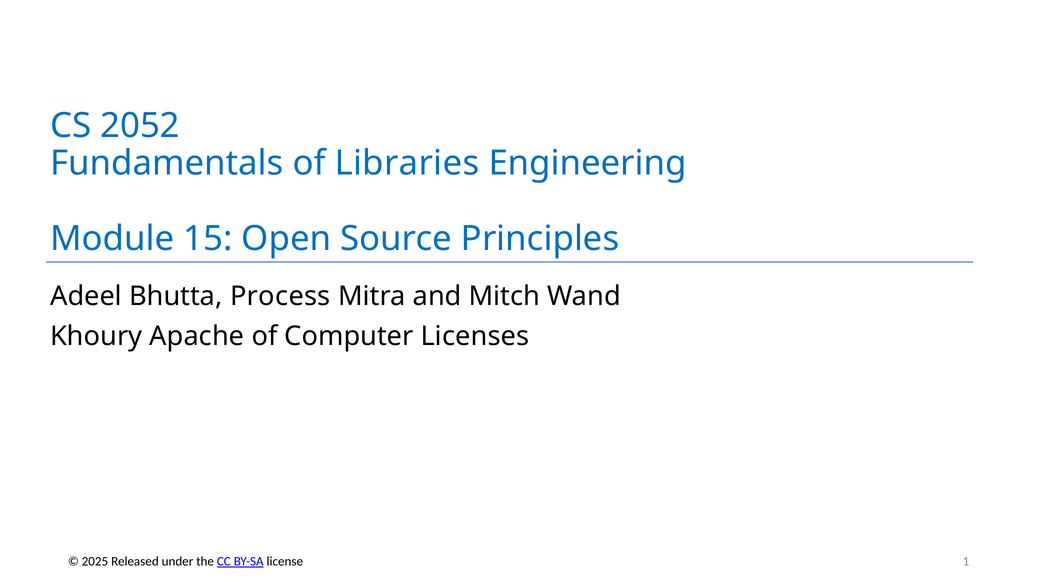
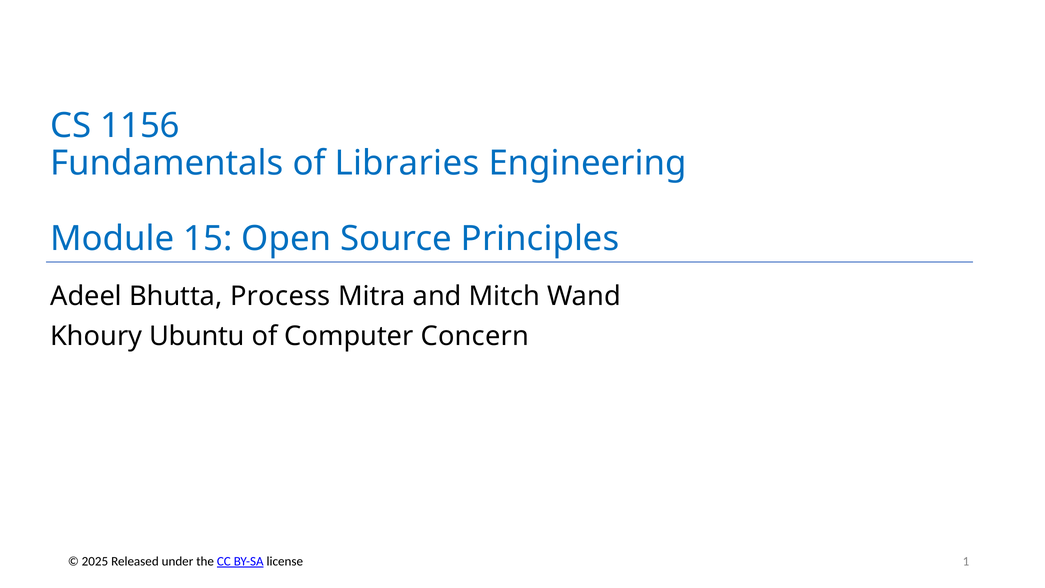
2052: 2052 -> 1156
Apache: Apache -> Ubuntu
Licenses: Licenses -> Concern
